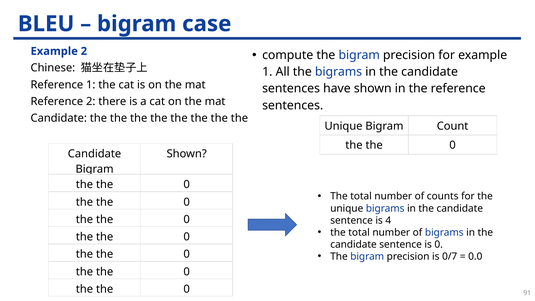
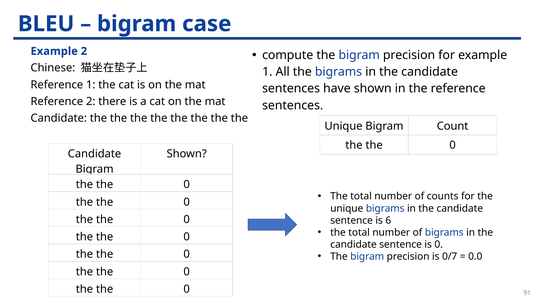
4: 4 -> 6
